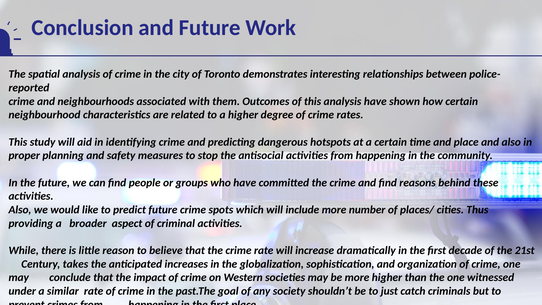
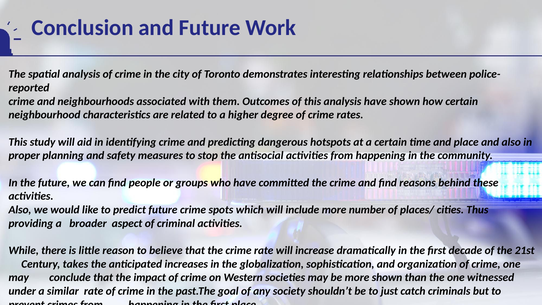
more higher: higher -> shown
